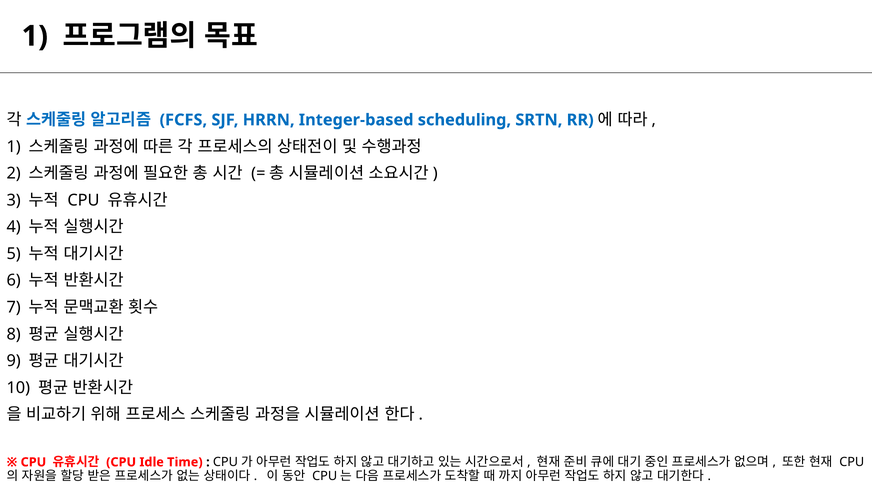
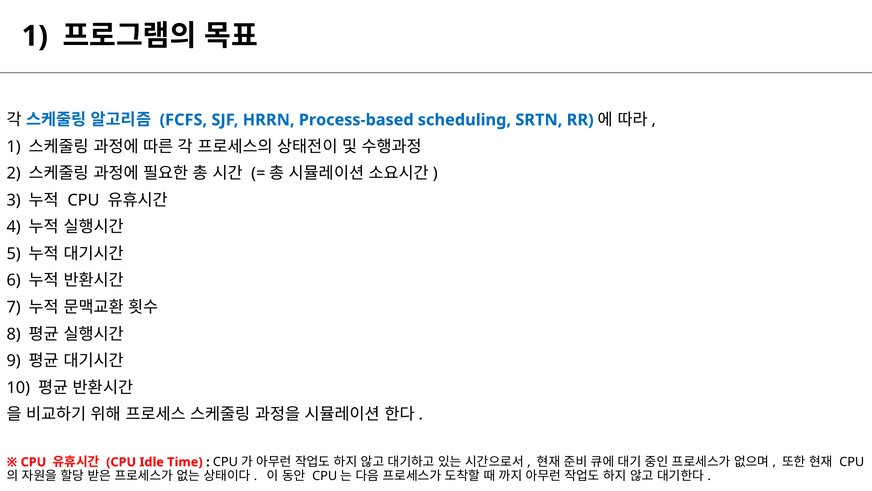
Integer-based: Integer-based -> Process-based
